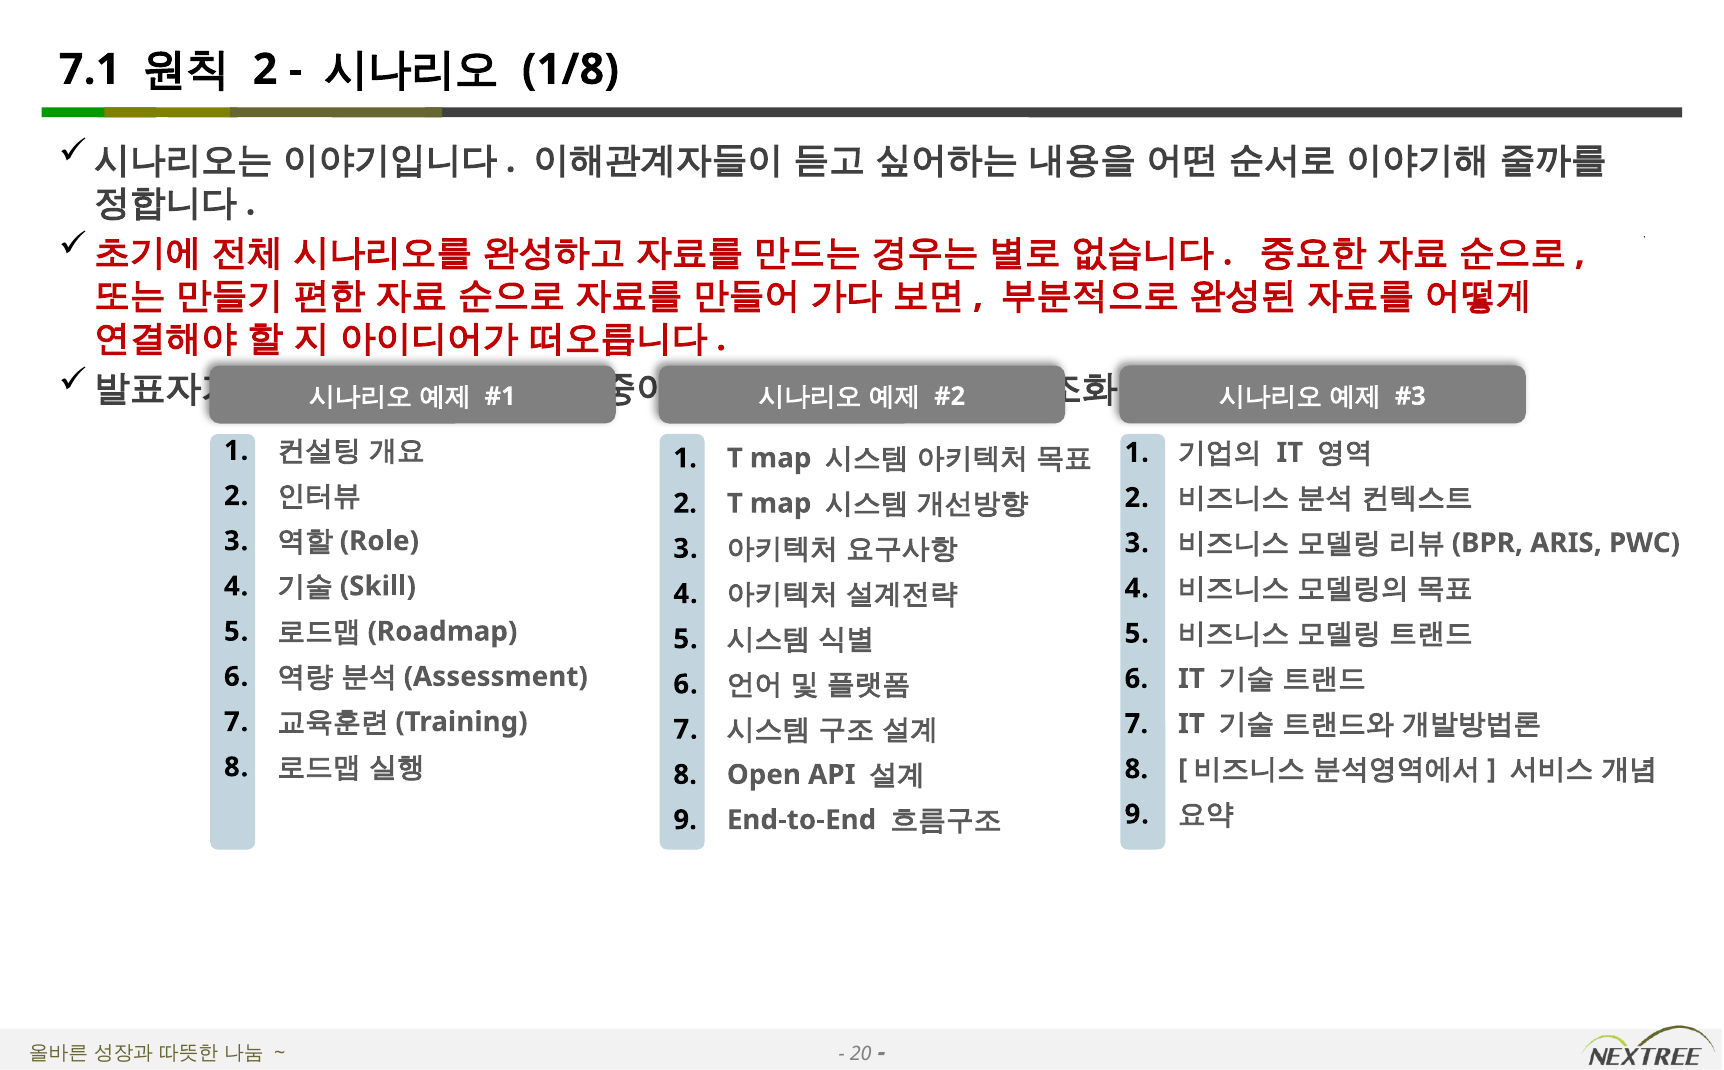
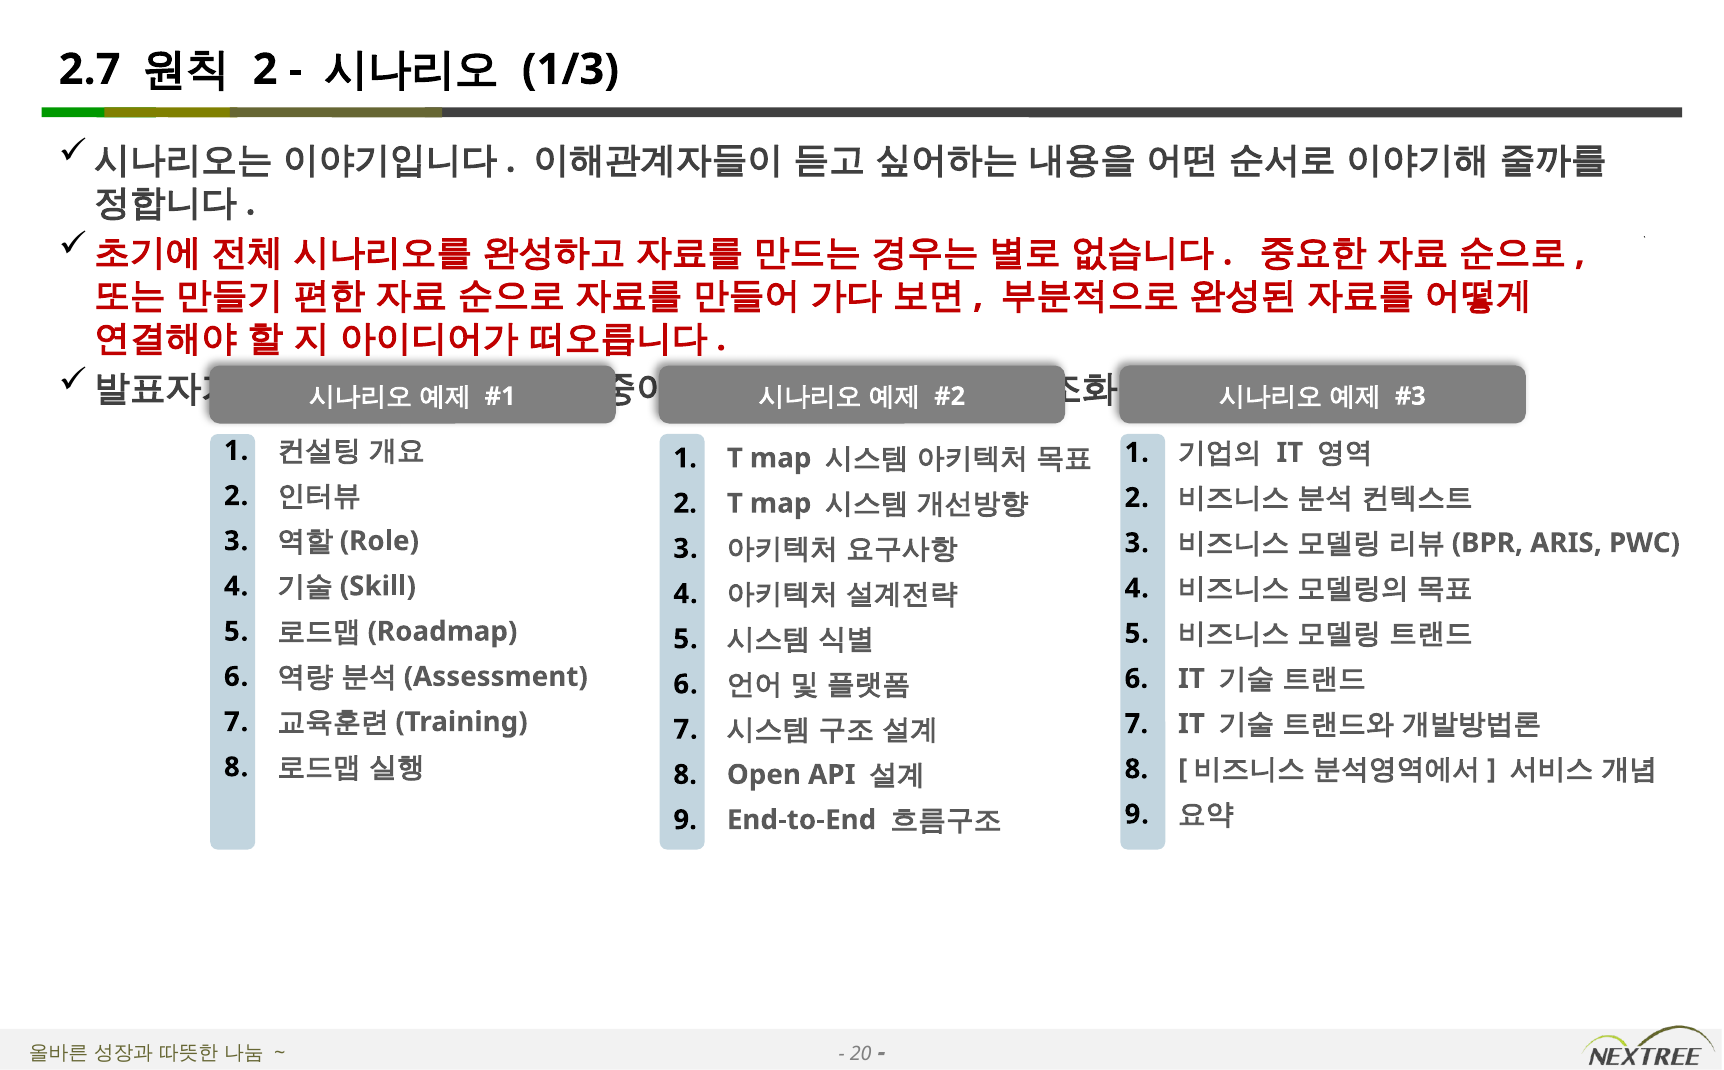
7.1: 7.1 -> 2.7
1/8: 1/8 -> 1/3
